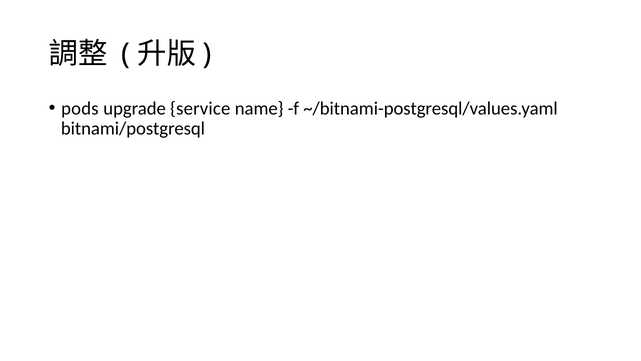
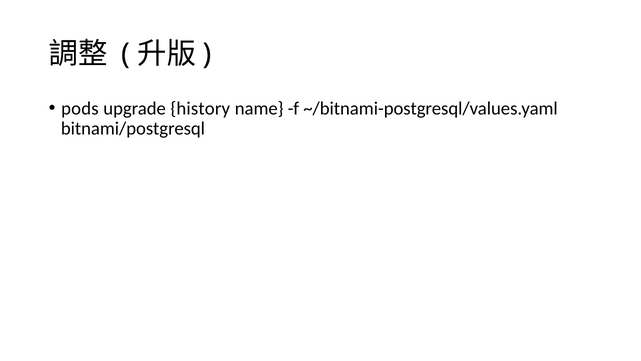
service: service -> history
